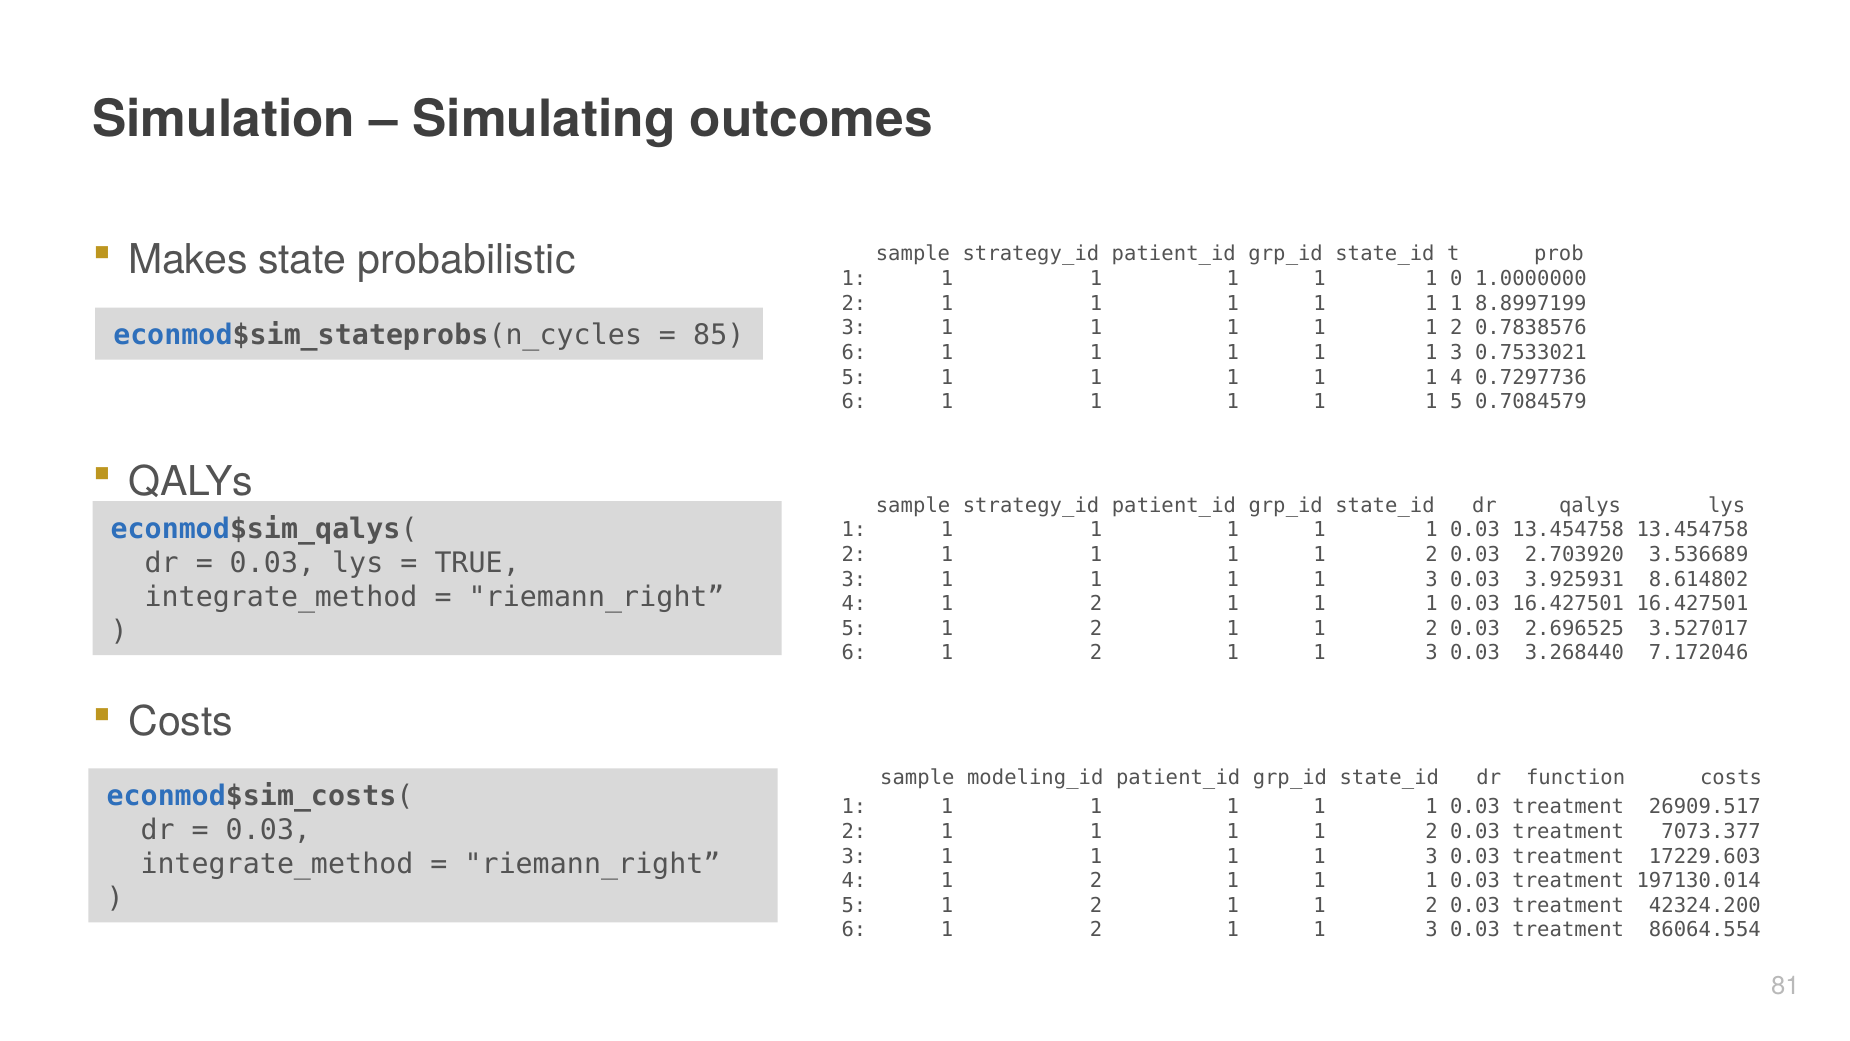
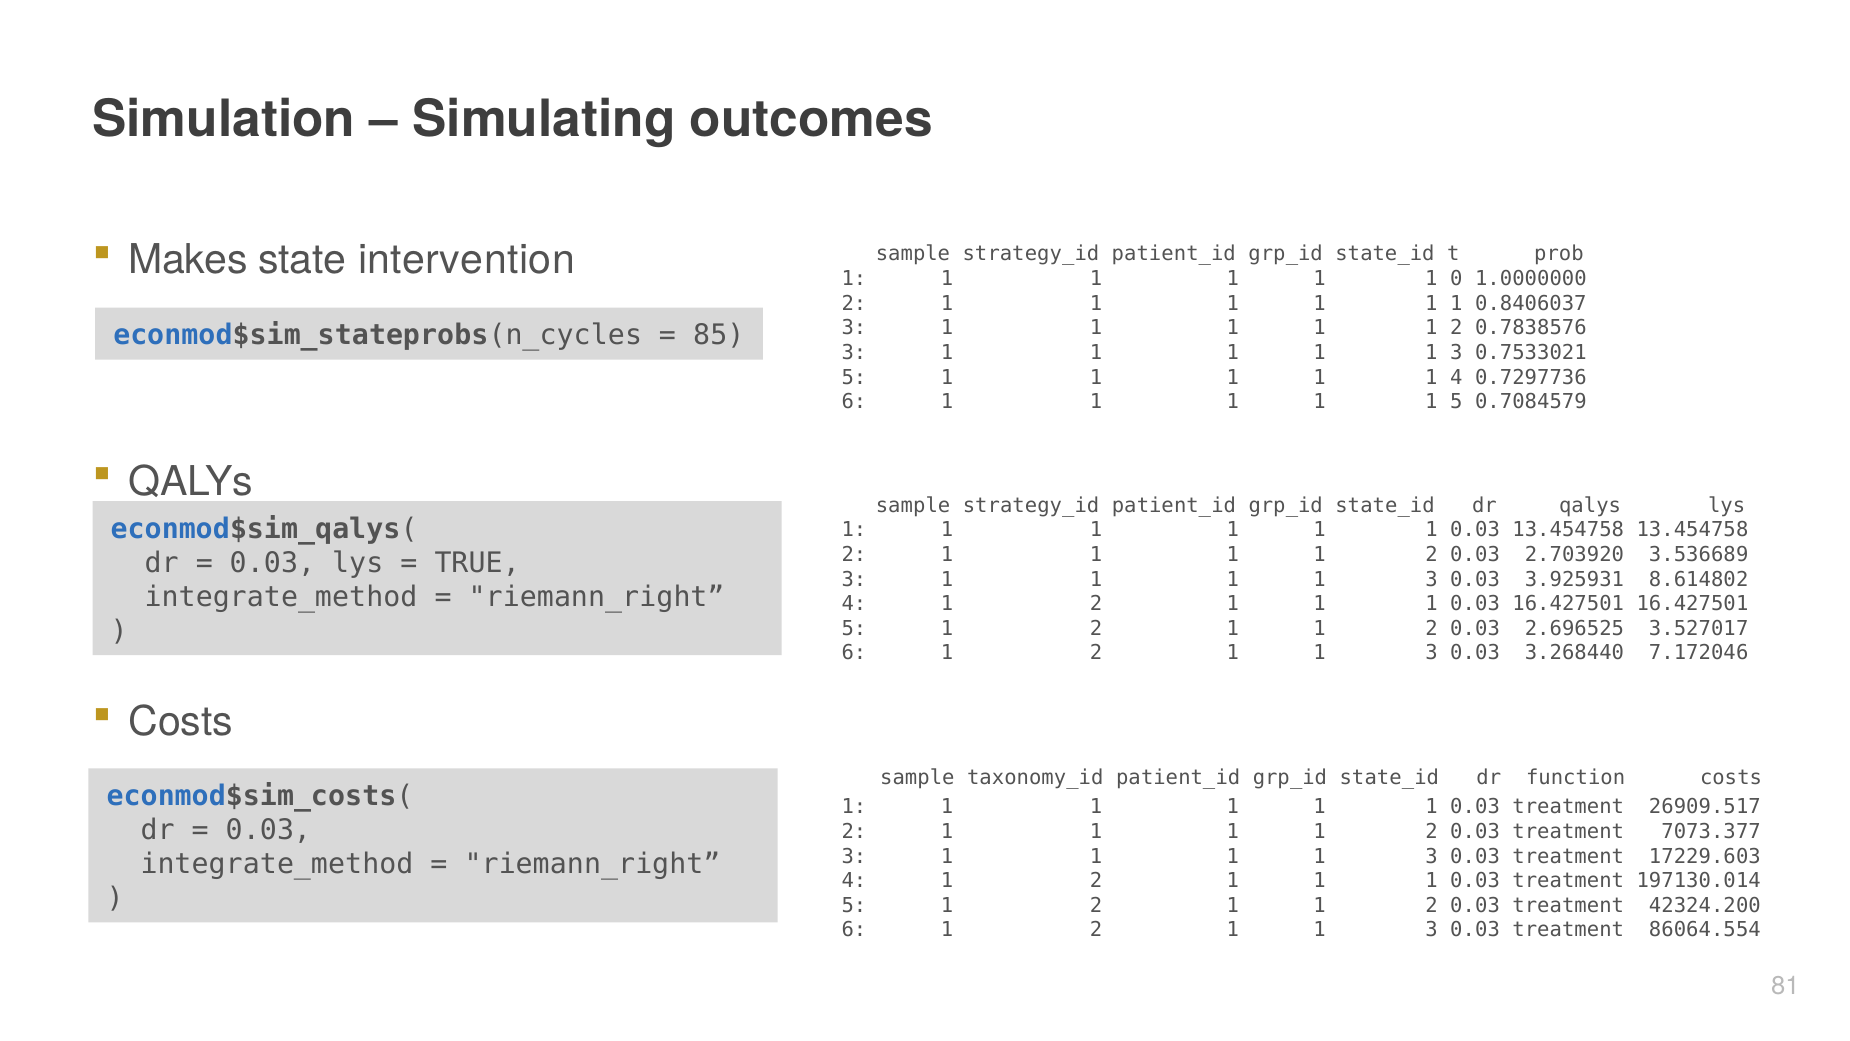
probabilistic: probabilistic -> intervention
8.8997199: 8.8997199 -> 0.8406037
6 at (854, 353): 6 -> 3
modeling_id: modeling_id -> taxonomy_id
